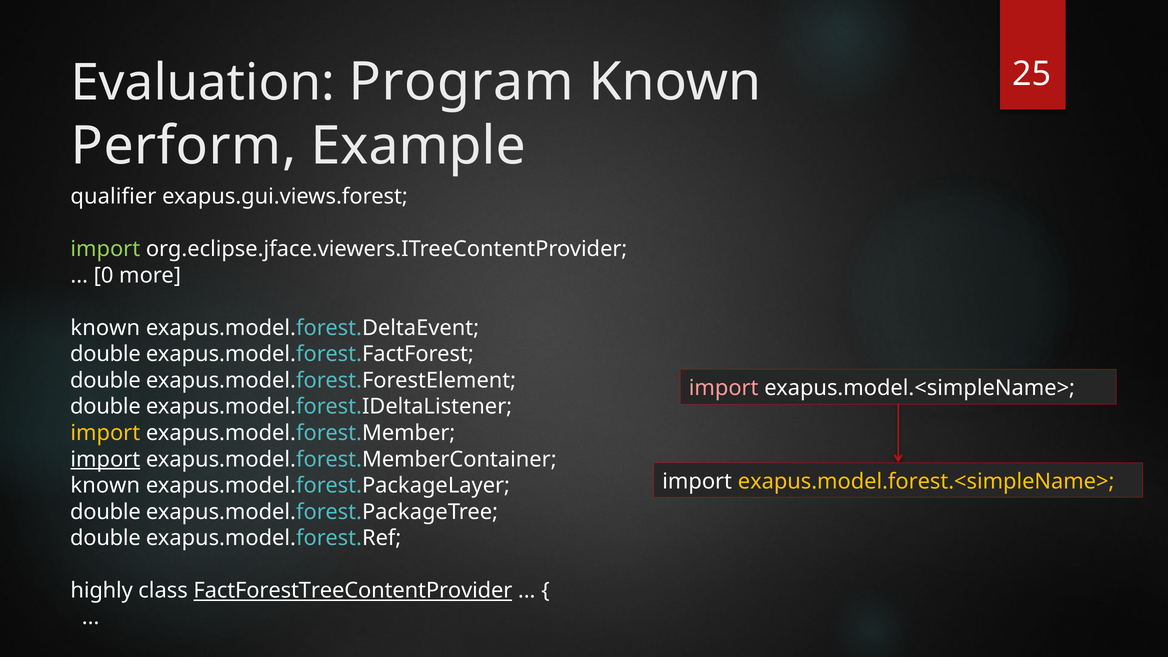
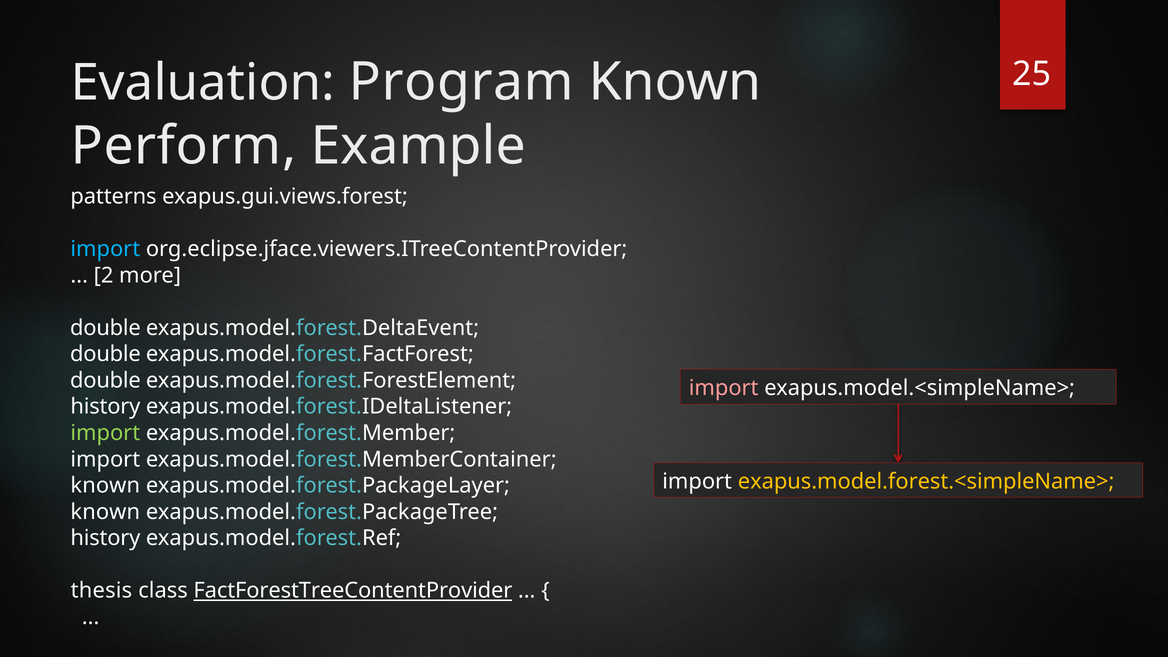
qualifier: qualifier -> patterns
import at (105, 249) colour: light green -> light blue
0: 0 -> 2
known at (105, 328): known -> double
double at (105, 407): double -> history
import at (105, 433) colour: yellow -> light green
import at (105, 459) underline: present -> none
double at (105, 512): double -> known
double at (105, 538): double -> history
highly: highly -> thesis
